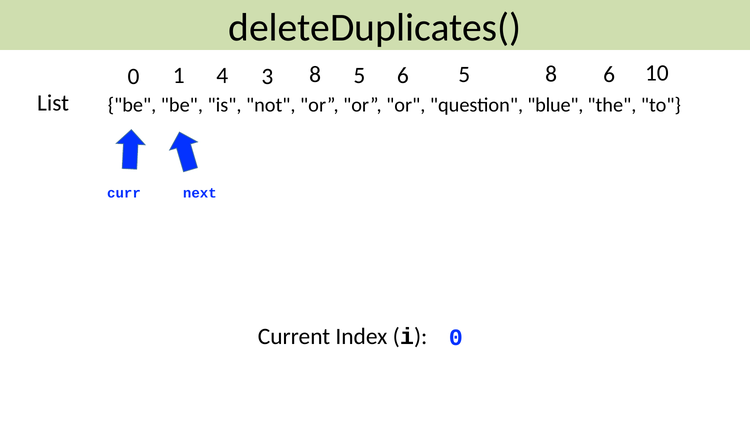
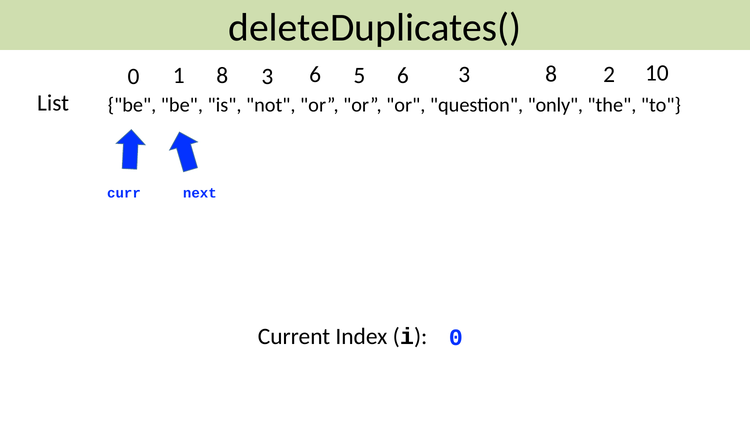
1 4: 4 -> 8
3 8: 8 -> 6
6 5: 5 -> 3
8 6: 6 -> 2
blue: blue -> only
